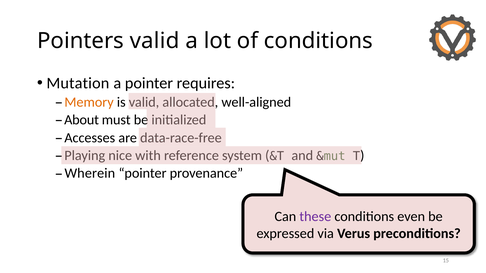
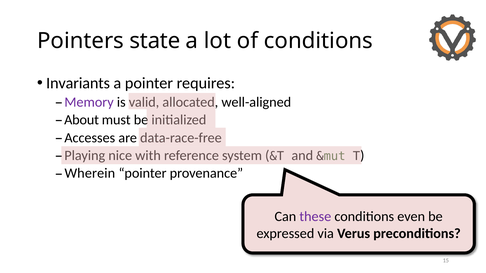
Pointers valid: valid -> state
Mutation: Mutation -> Invariants
Memory colour: orange -> purple
